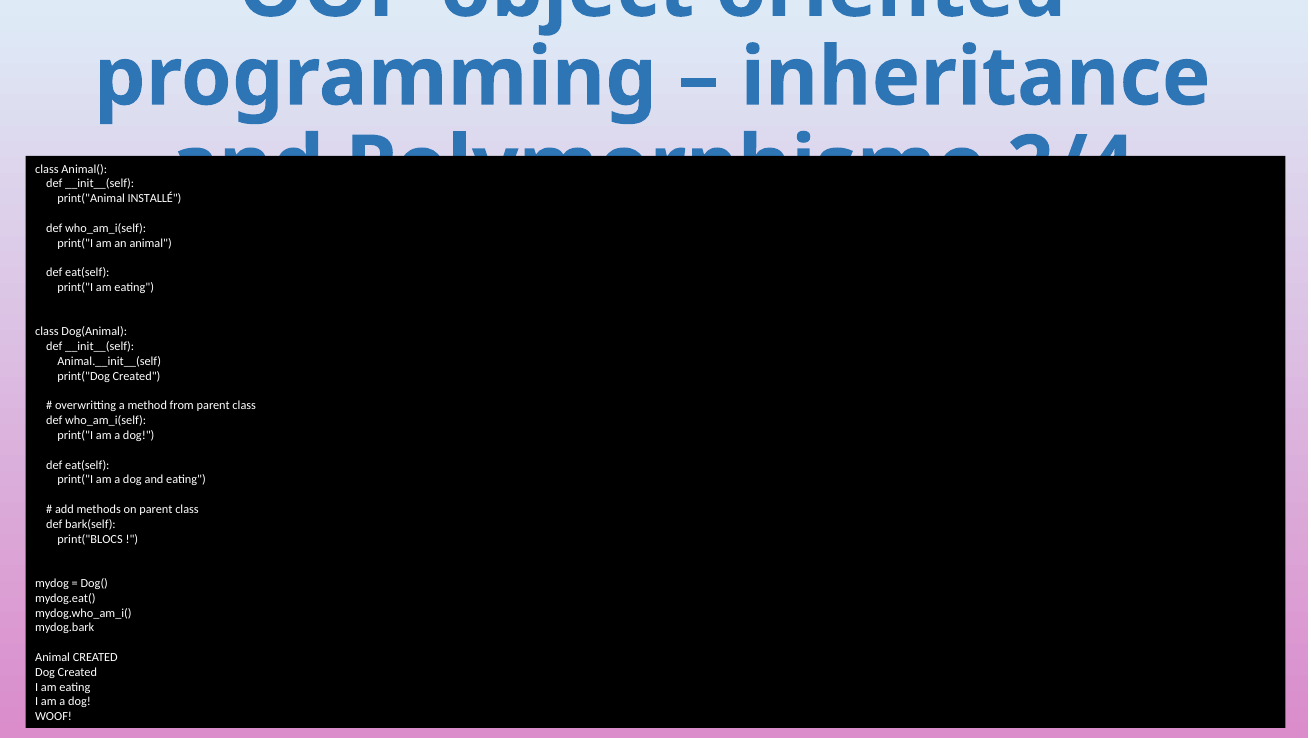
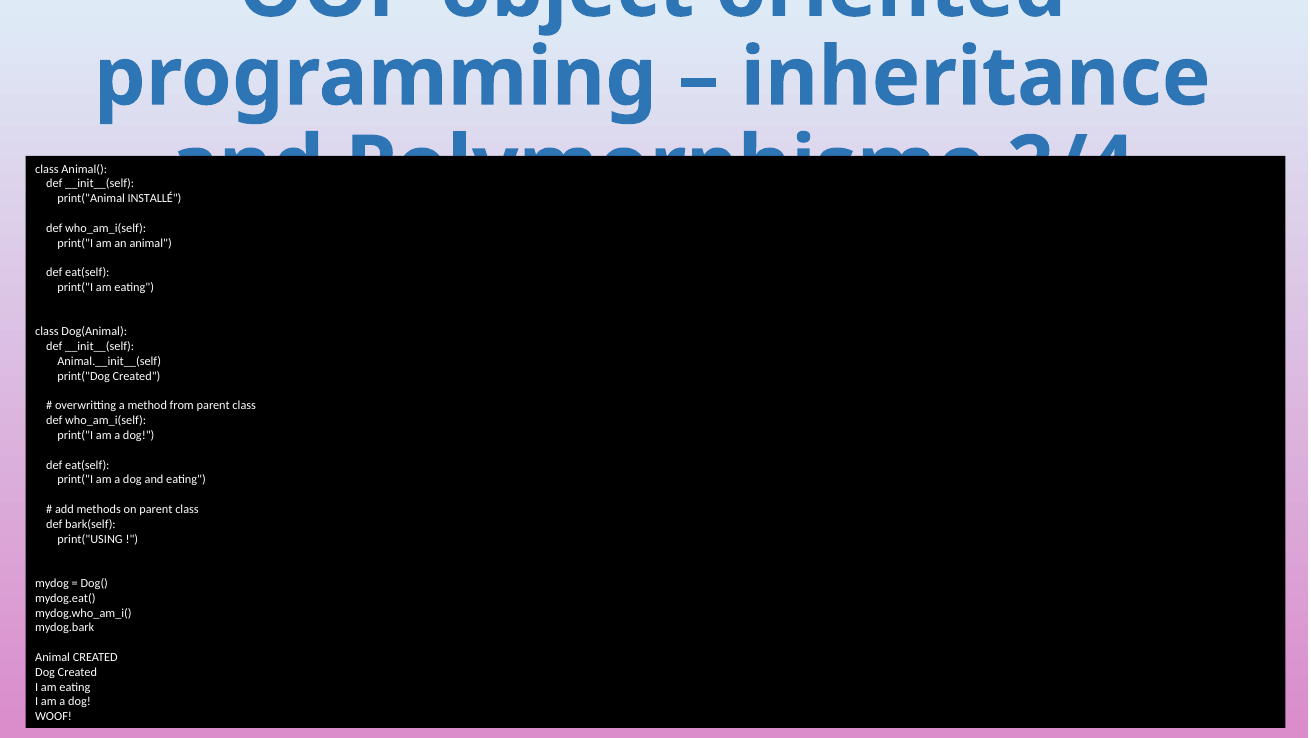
print("BLOCS: print("BLOCS -> print("USING
